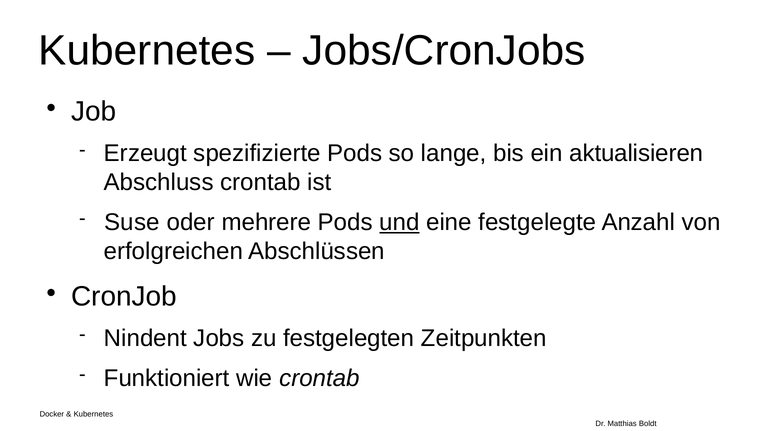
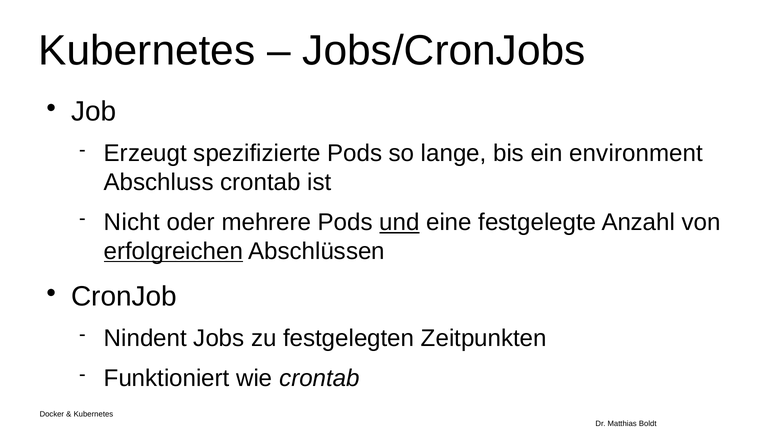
aktualisieren: aktualisieren -> environment
Suse: Suse -> Nicht
erfolgreichen underline: none -> present
